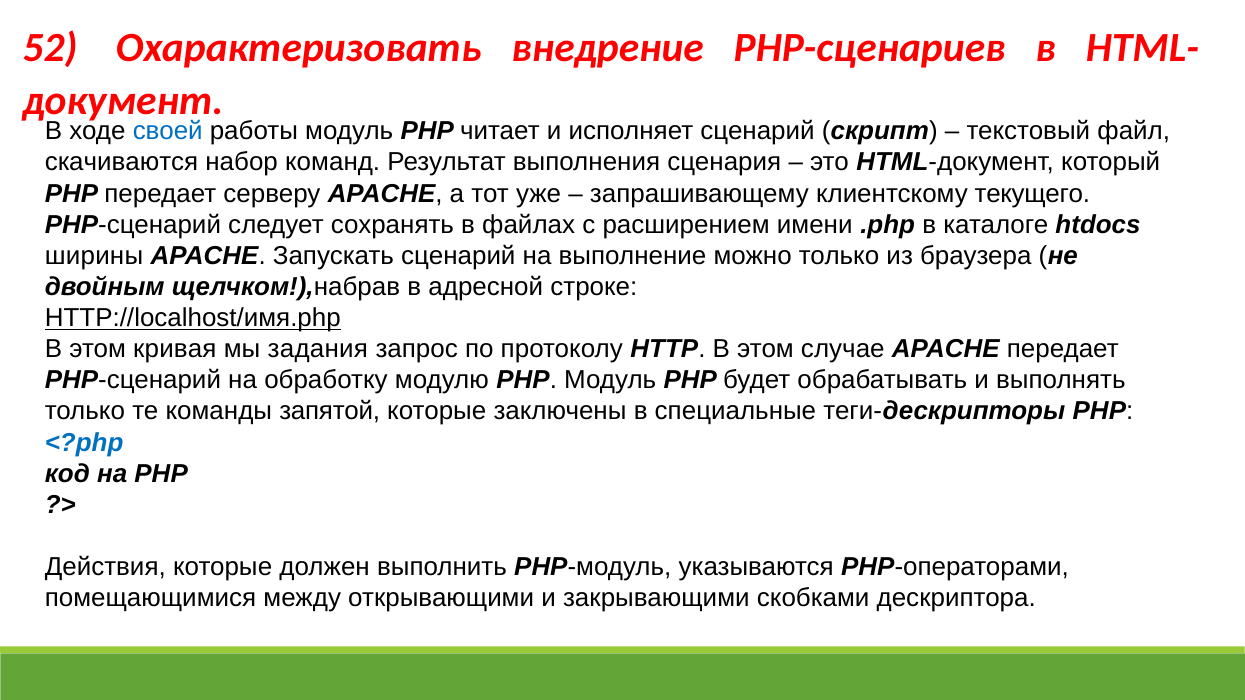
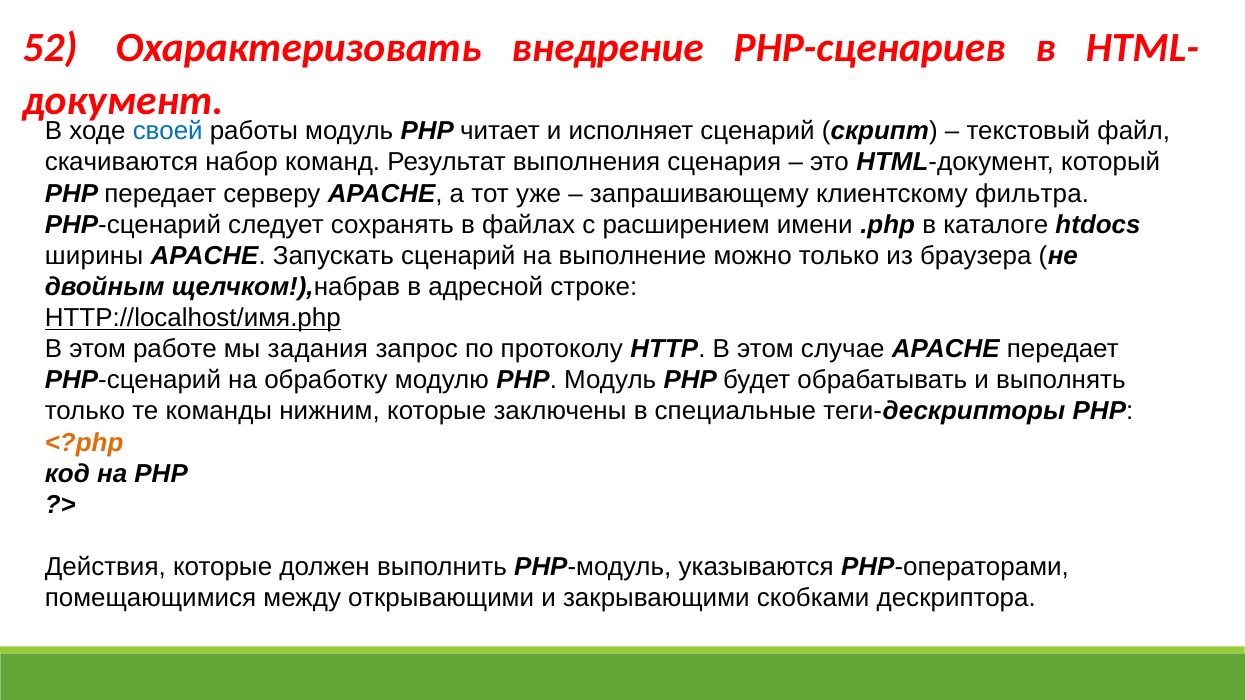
текущего: текущего -> фильтра
кривая: кривая -> работе
запятой: запятой -> нижним
<?php colour: blue -> orange
